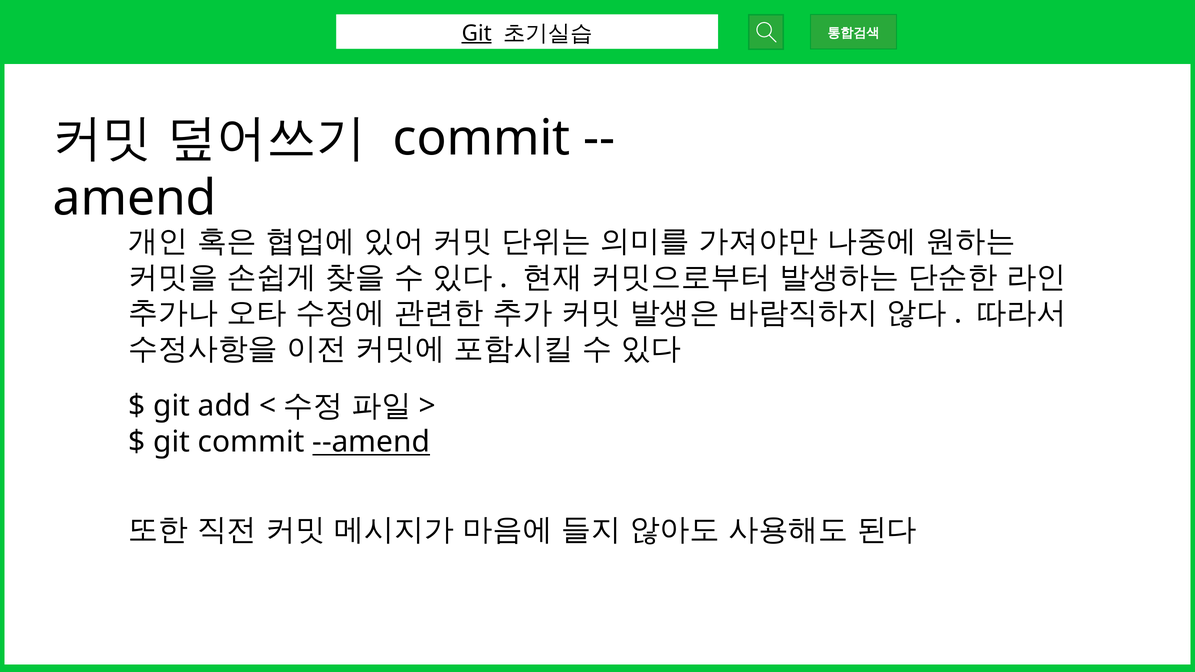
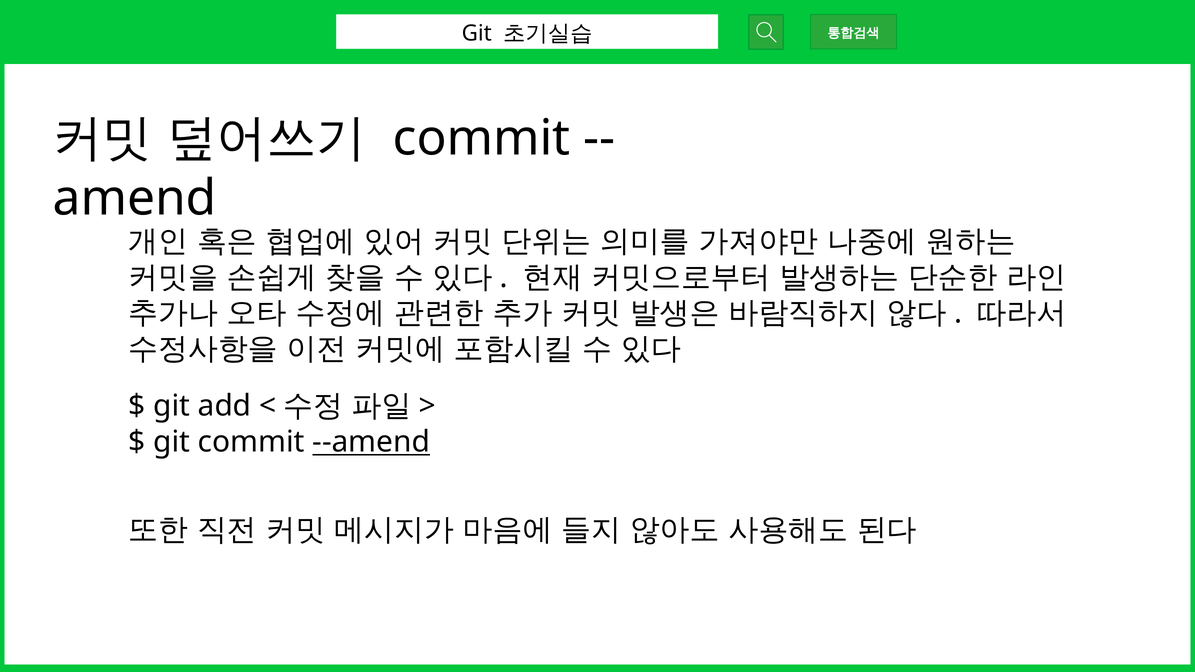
Git at (477, 33) underline: present -> none
